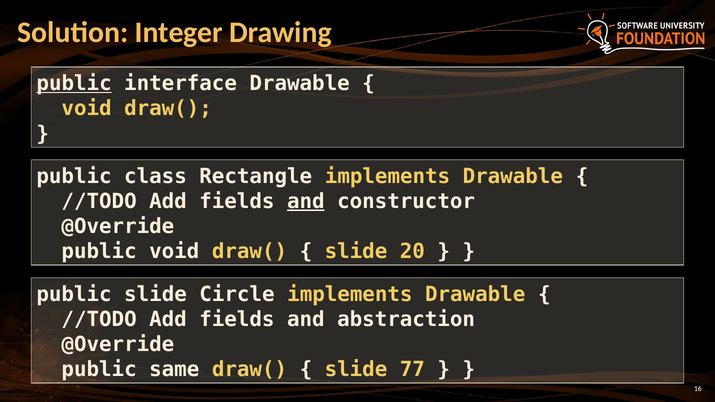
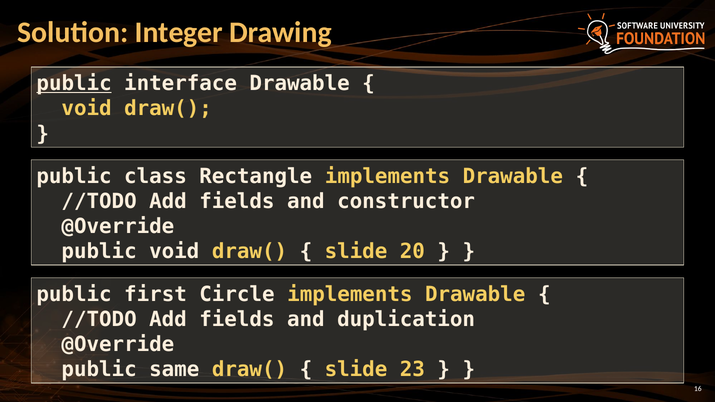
and at (306, 201) underline: present -> none
public slide: slide -> first
abstraction: abstraction -> duplication
77: 77 -> 23
